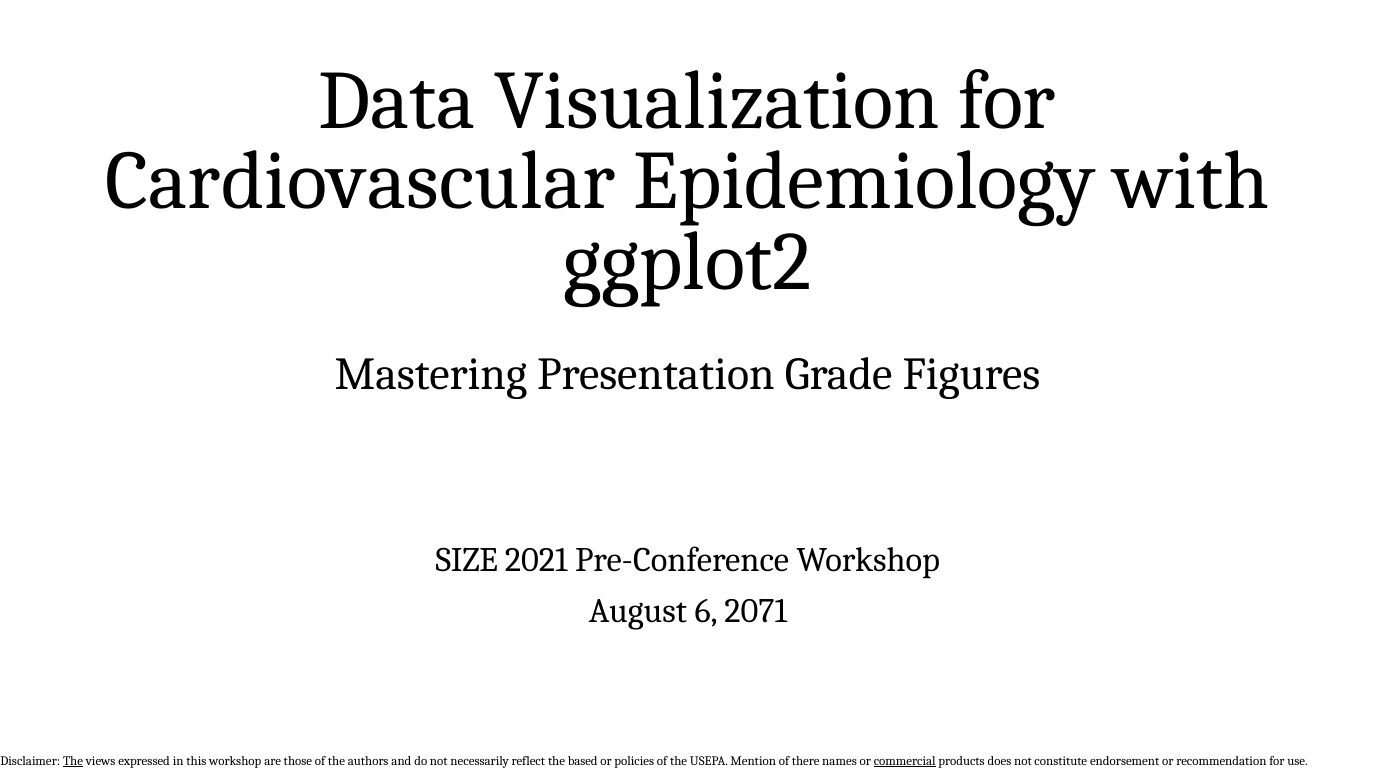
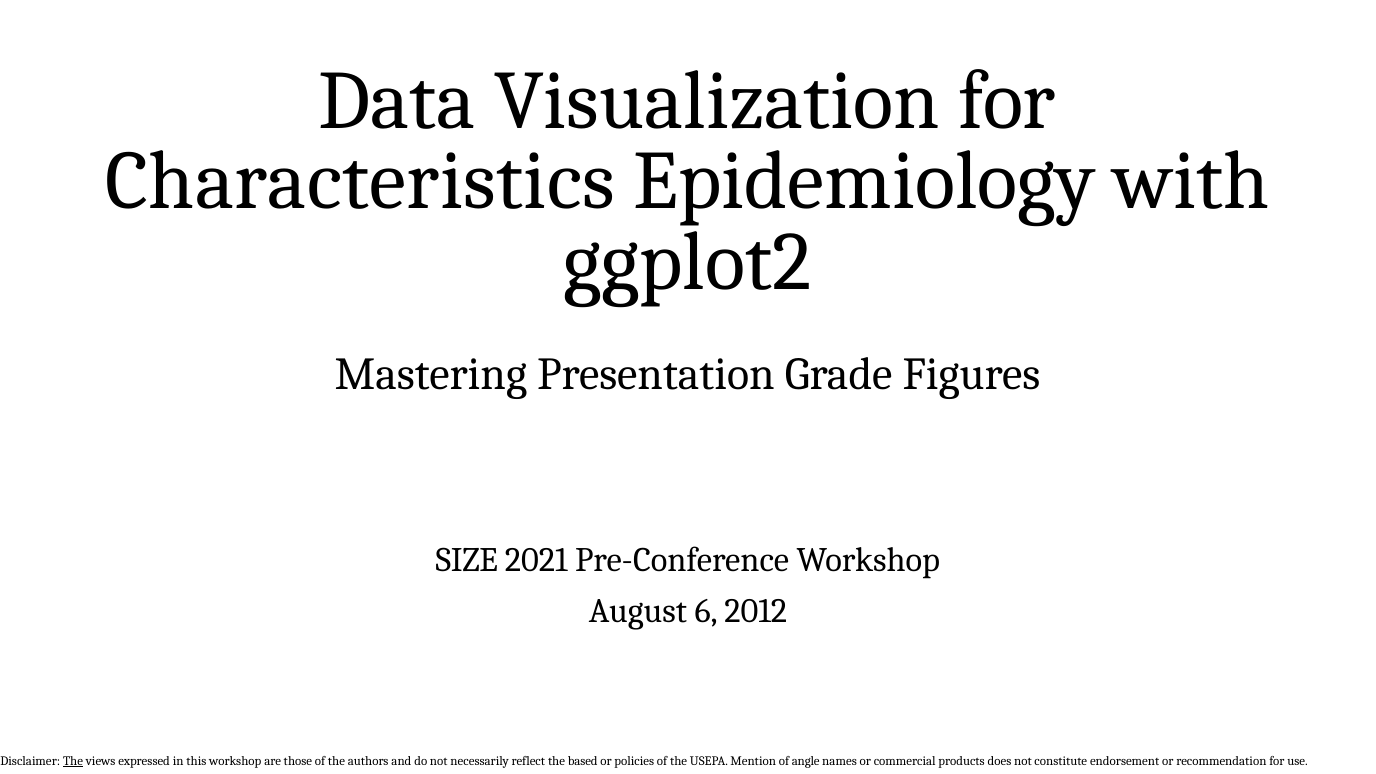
Cardiovascular: Cardiovascular -> Characteristics
2071: 2071 -> 2012
there: there -> angle
commercial underline: present -> none
